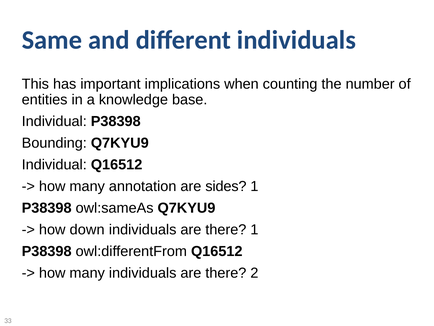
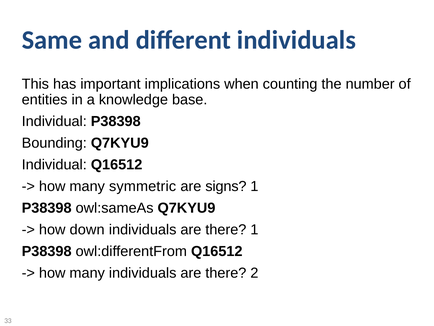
annotation: annotation -> symmetric
sides: sides -> signs
